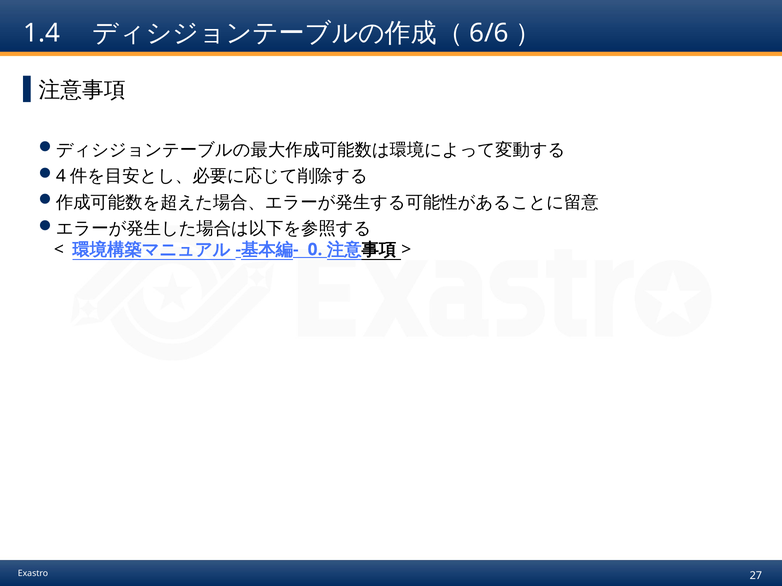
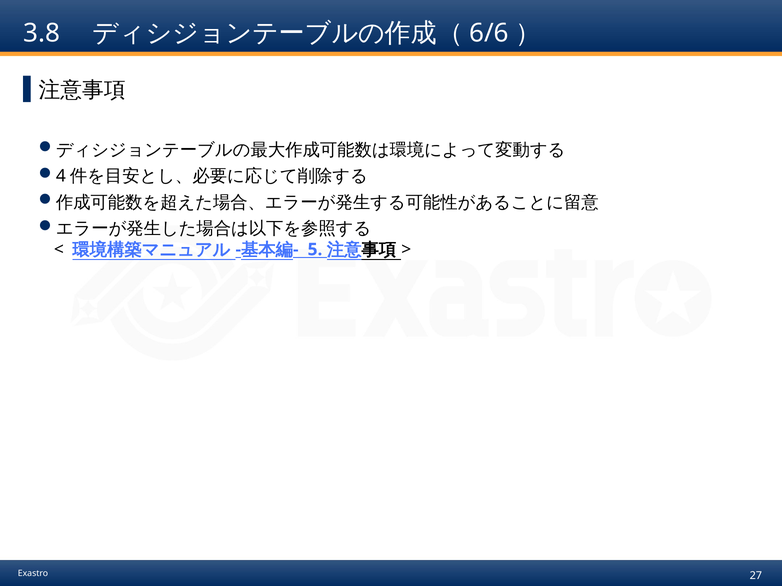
1.4: 1.4 -> 3.8
0: 0 -> 5
